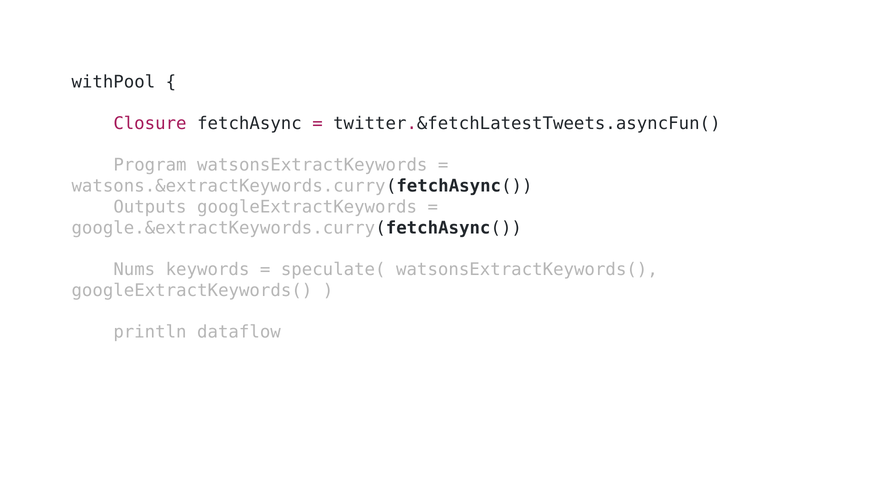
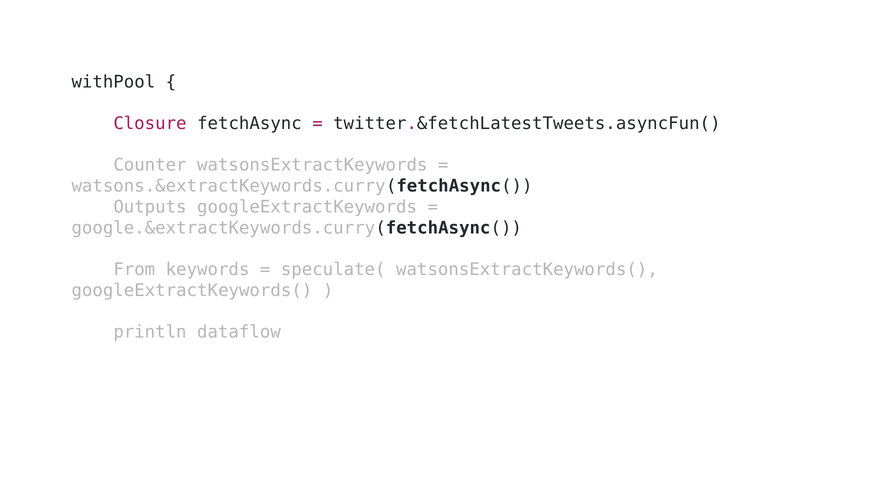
Program: Program -> Counter
Nums: Nums -> From
